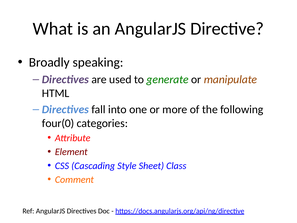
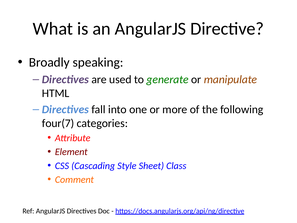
four(0: four(0 -> four(7
